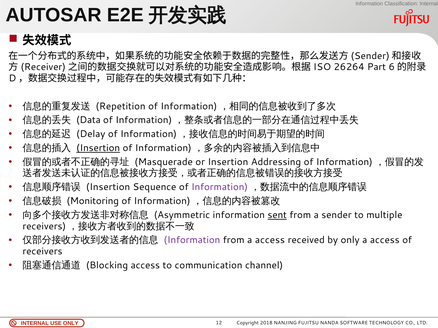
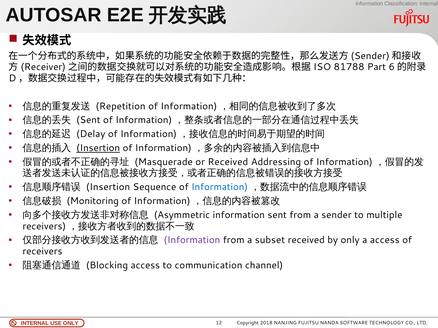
26264: 26264 -> 81788
Data at (88, 120): Data -> Sent
or Insertion: Insertion -> Received
Information at (220, 187) colour: purple -> blue
sent at (277, 215) underline: present -> none
from a access: access -> subset
